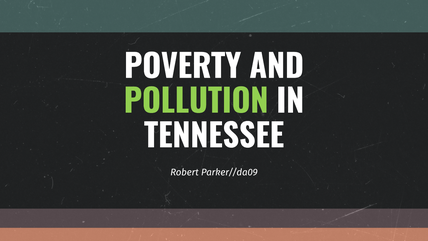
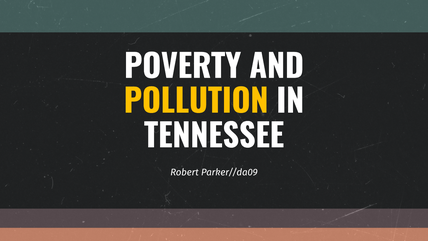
POLLUTION colour: light green -> yellow
